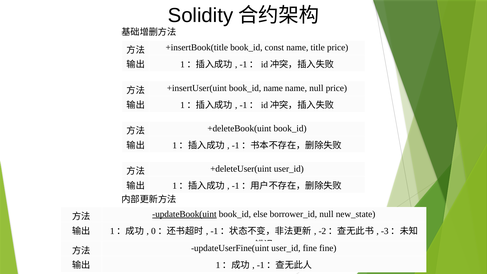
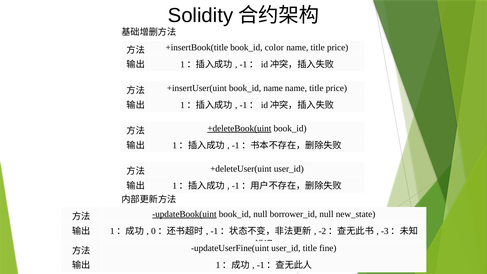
const: const -> color
null at (316, 88): null -> title
+deleteBook(uint underline: none -> present
else at (260, 214): else -> null
fine at (310, 248): fine -> title
